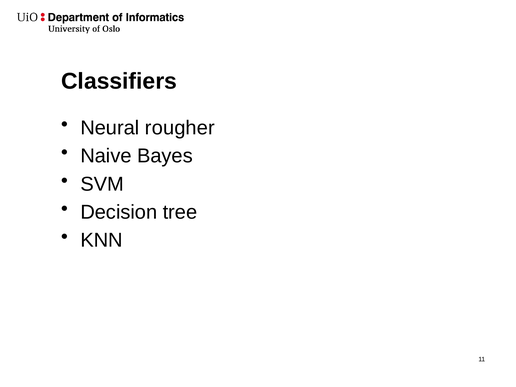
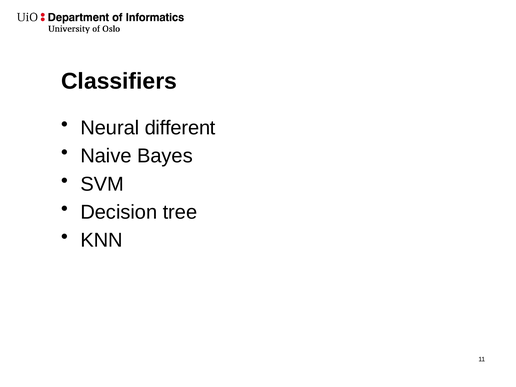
rougher: rougher -> different
